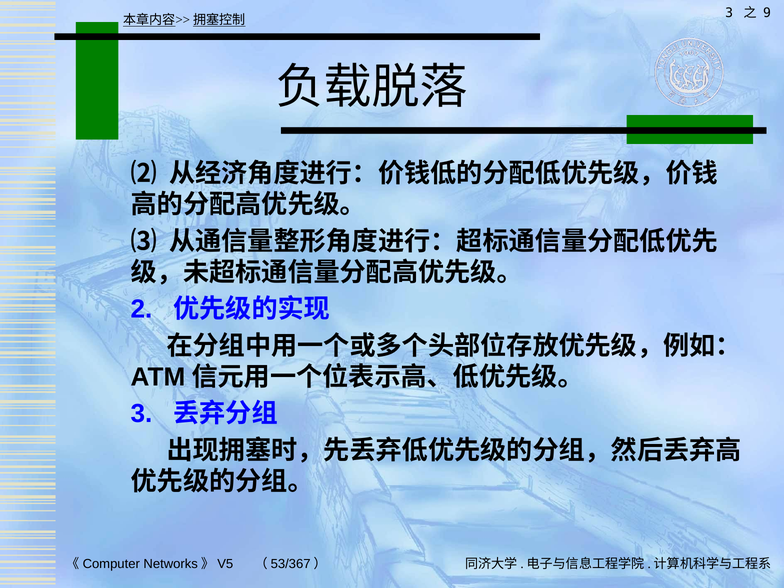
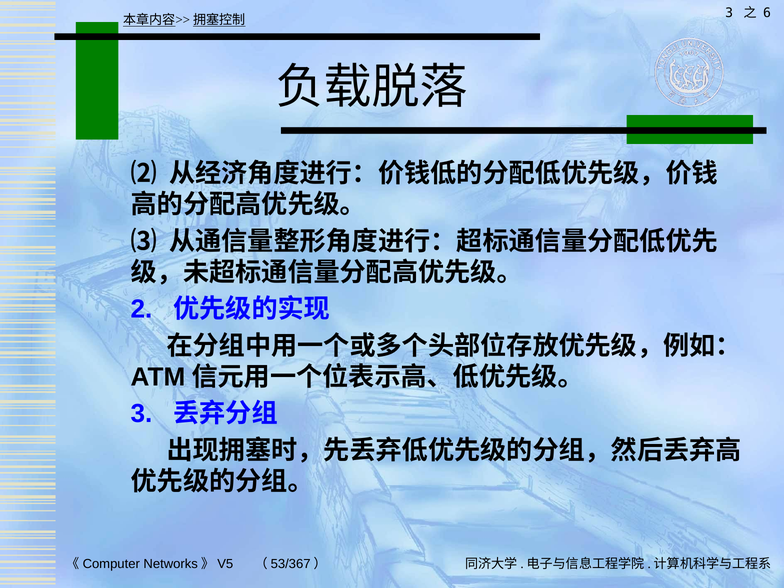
9: 9 -> 6
